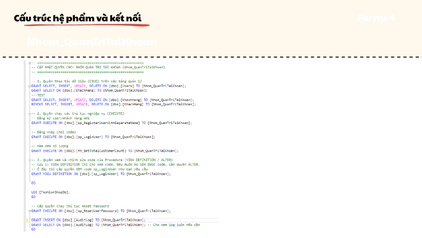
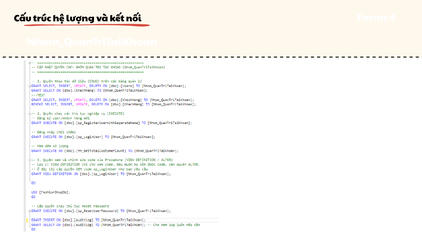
phẩm: phẩm -> lượng
